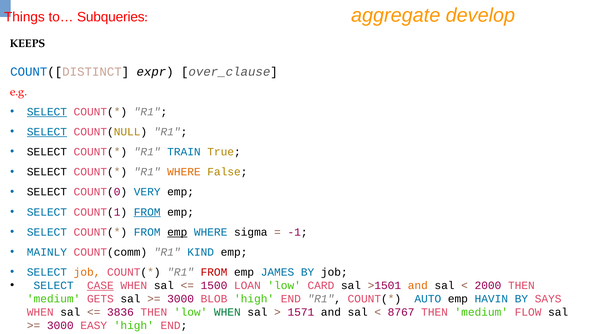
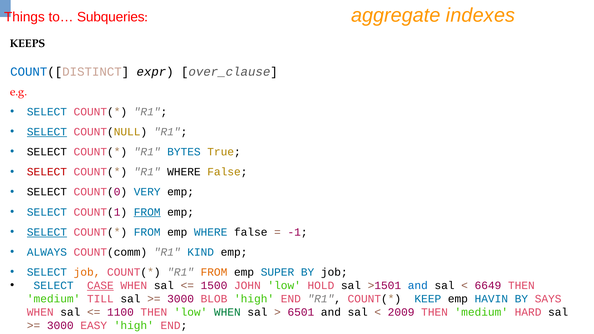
develop: develop -> indexes
SELECT at (47, 112) underline: present -> none
TRAIN: TRAIN -> BYTES
SELECT at (47, 172) colour: black -> red
WHERE at (184, 172) colour: orange -> black
SELECT at (47, 232) underline: none -> present
emp at (177, 232) underline: present -> none
sigma at (251, 232): sigma -> false
MAINLY: MAINLY -> ALWAYS
FROM at (214, 272) colour: red -> orange
JAMES: JAMES -> SUPER
LOAN: LOAN -> JOHN
CARD: CARD -> HOLD
and at (418, 286) colour: orange -> blue
2000: 2000 -> 6649
GETS: GETS -> TILL
AUTO: AUTO -> KEEP
3836: 3836 -> 1100
1571: 1571 -> 6501
8767: 8767 -> 2009
FLOW: FLOW -> HARD
